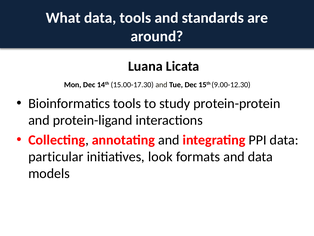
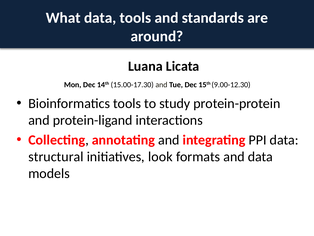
particular: particular -> structural
